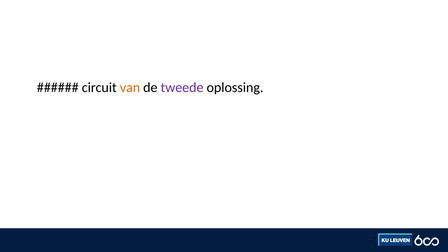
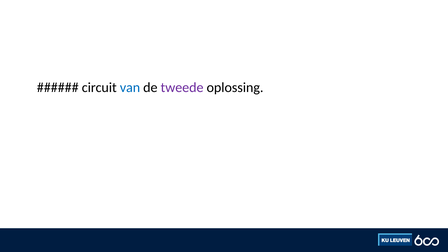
van colour: orange -> blue
